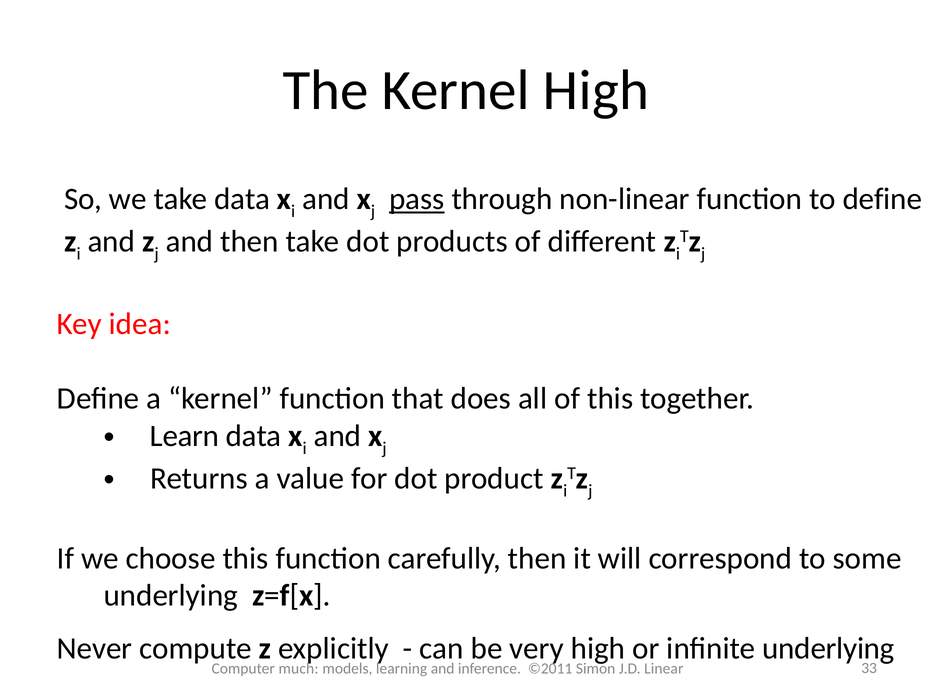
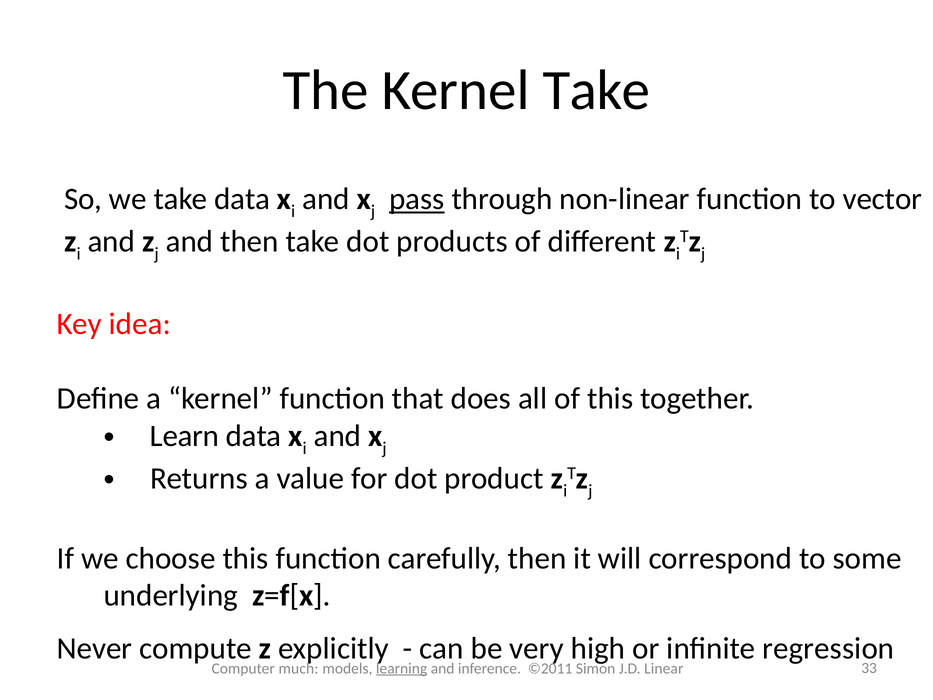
Kernel High: High -> Take
to define: define -> vector
infinite underlying: underlying -> regression
learning underline: none -> present
